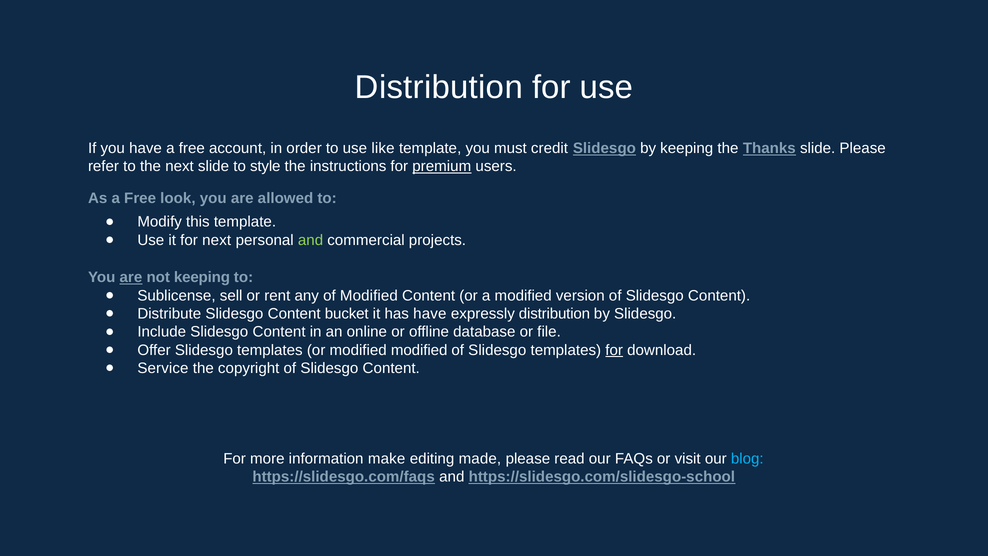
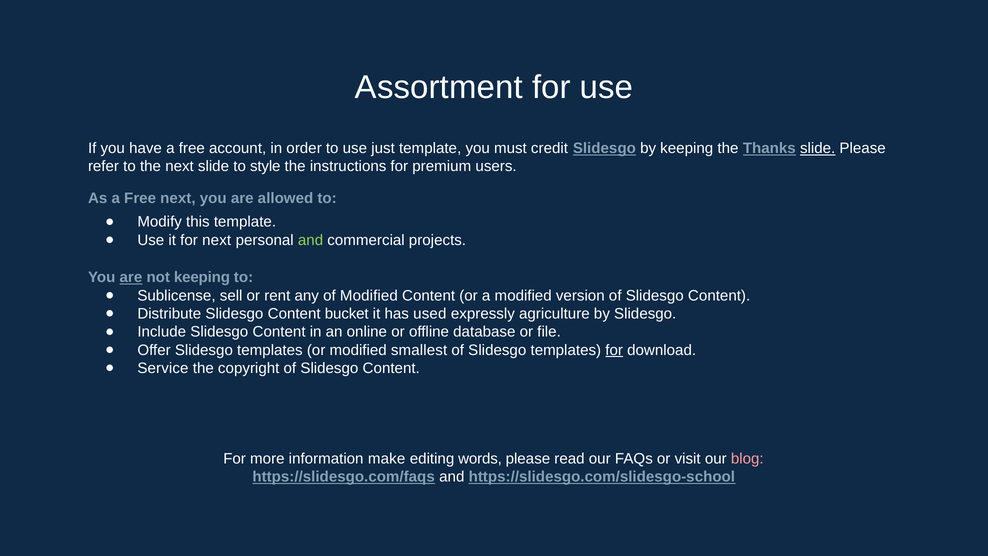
Distribution at (439, 87): Distribution -> Assortment
like: like -> just
slide at (818, 148) underline: none -> present
premium underline: present -> none
Free look: look -> next
has have: have -> used
expressly distribution: distribution -> agriculture
modified modified: modified -> smallest
made: made -> words
blog colour: light blue -> pink
